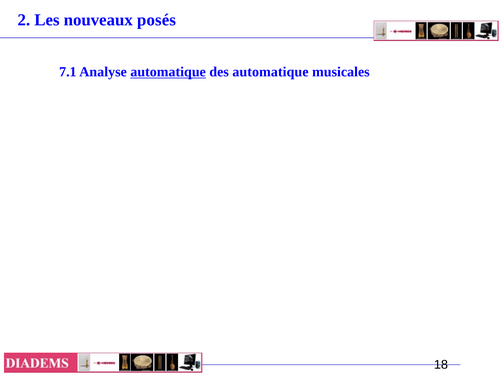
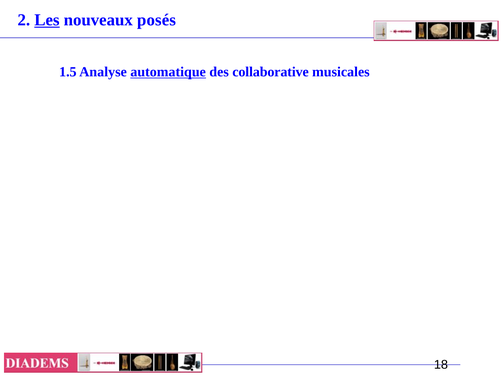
Les underline: none -> present
7.1: 7.1 -> 1.5
des automatique: automatique -> collaborative
